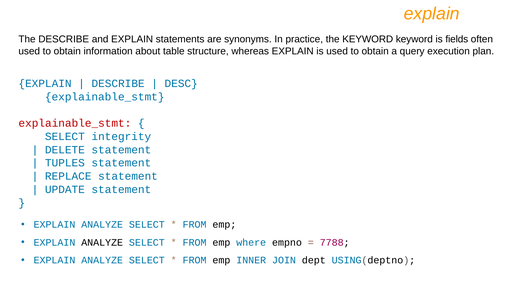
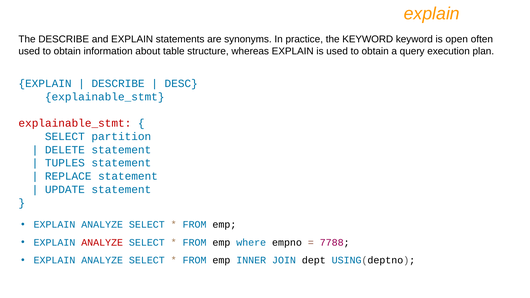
fields: fields -> open
integrity: integrity -> partition
ANALYZE at (102, 243) colour: black -> red
